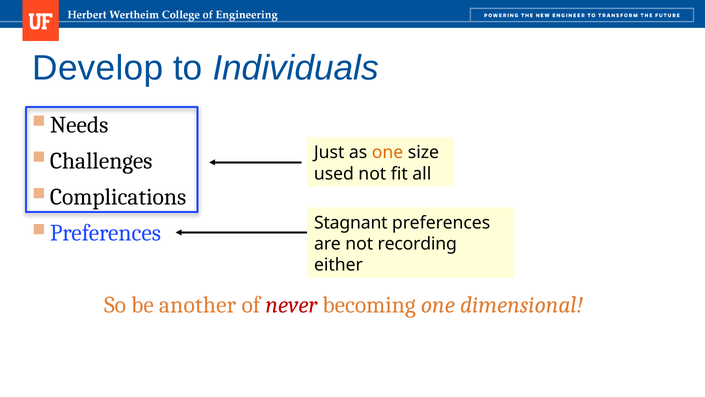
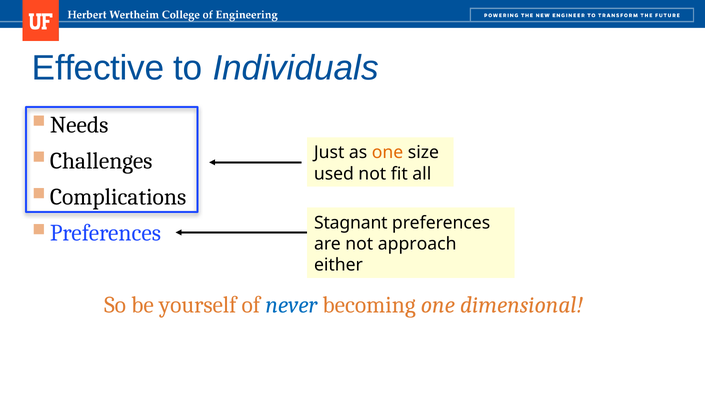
Develop: Develop -> Effective
recording: recording -> approach
another: another -> yourself
never colour: red -> blue
